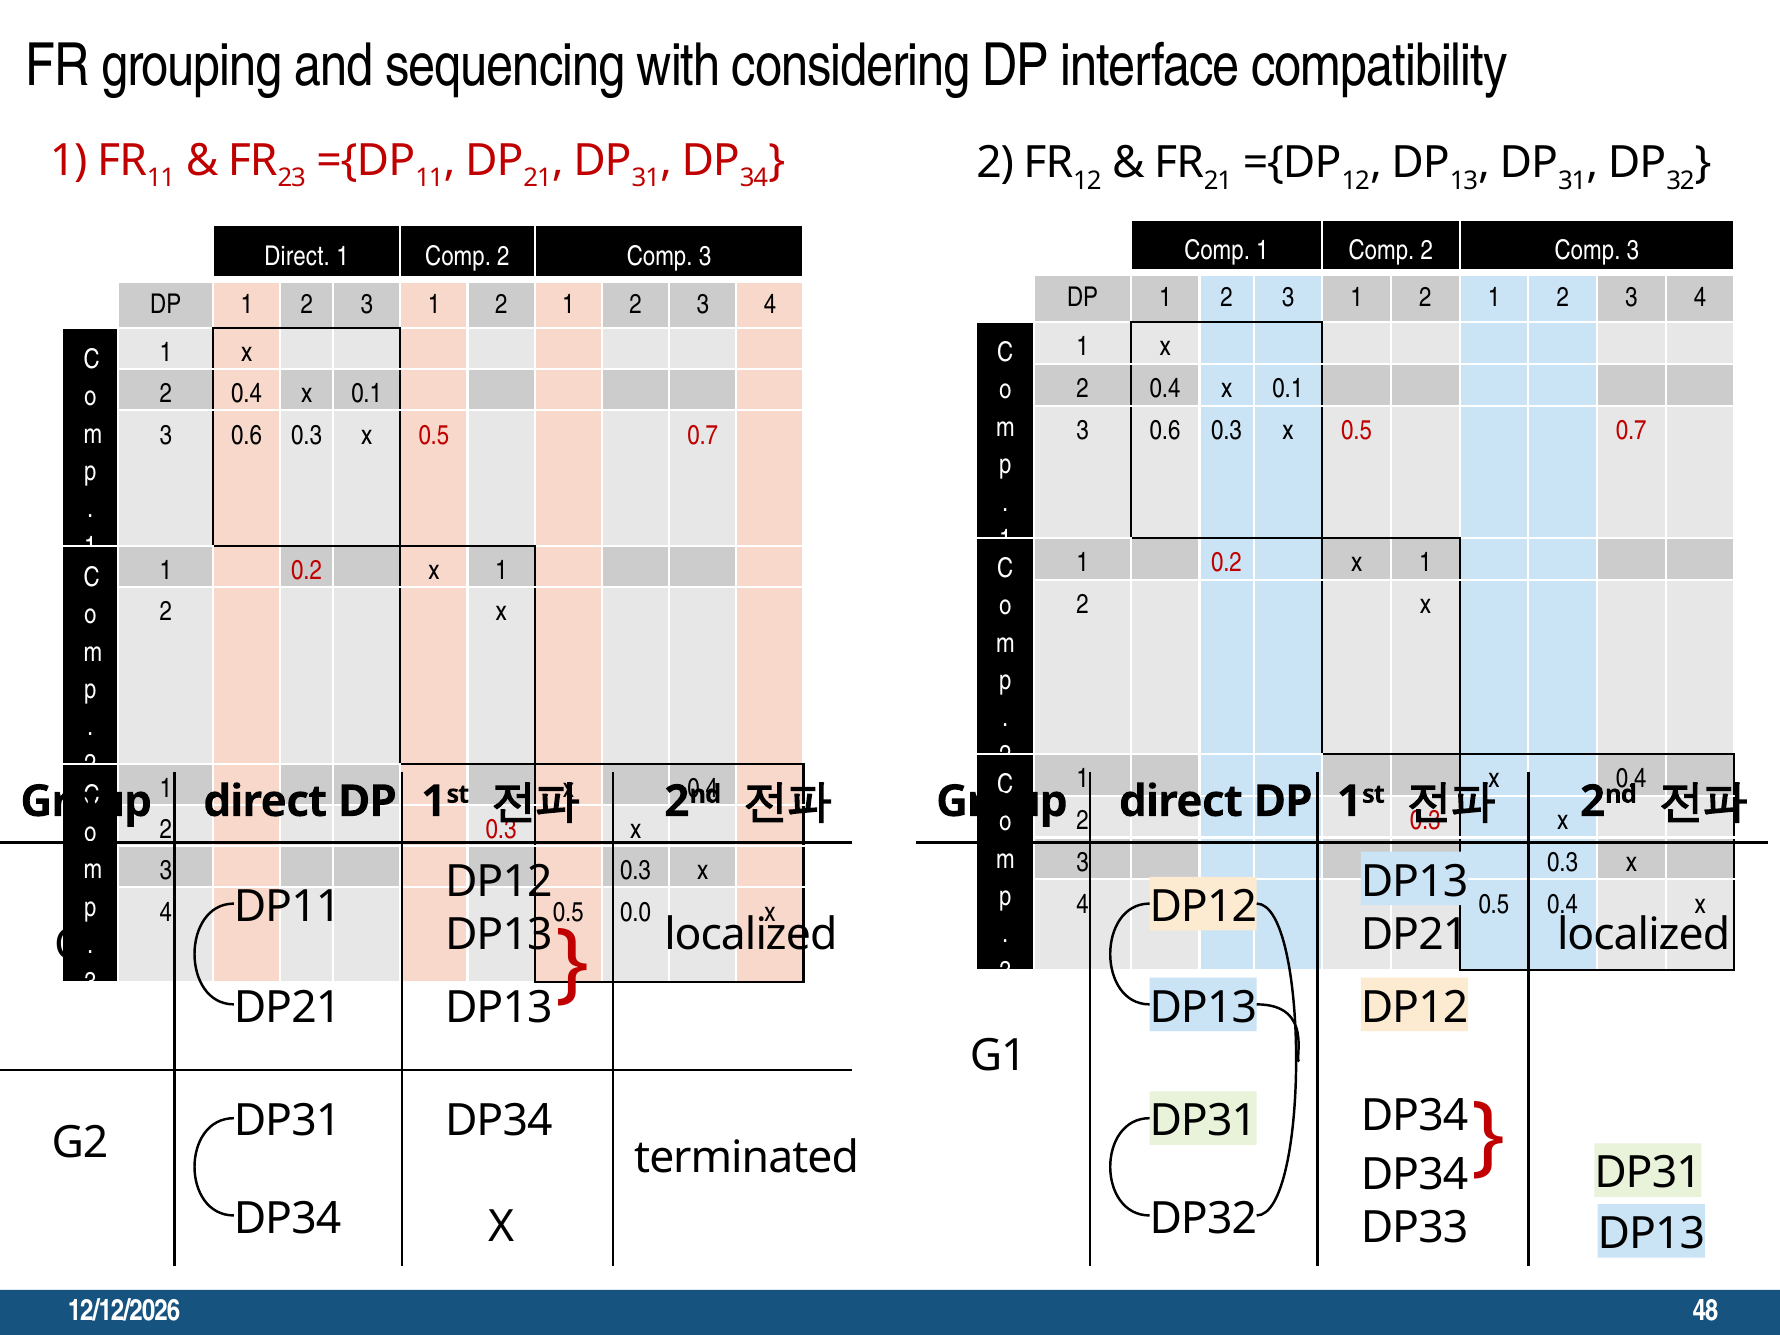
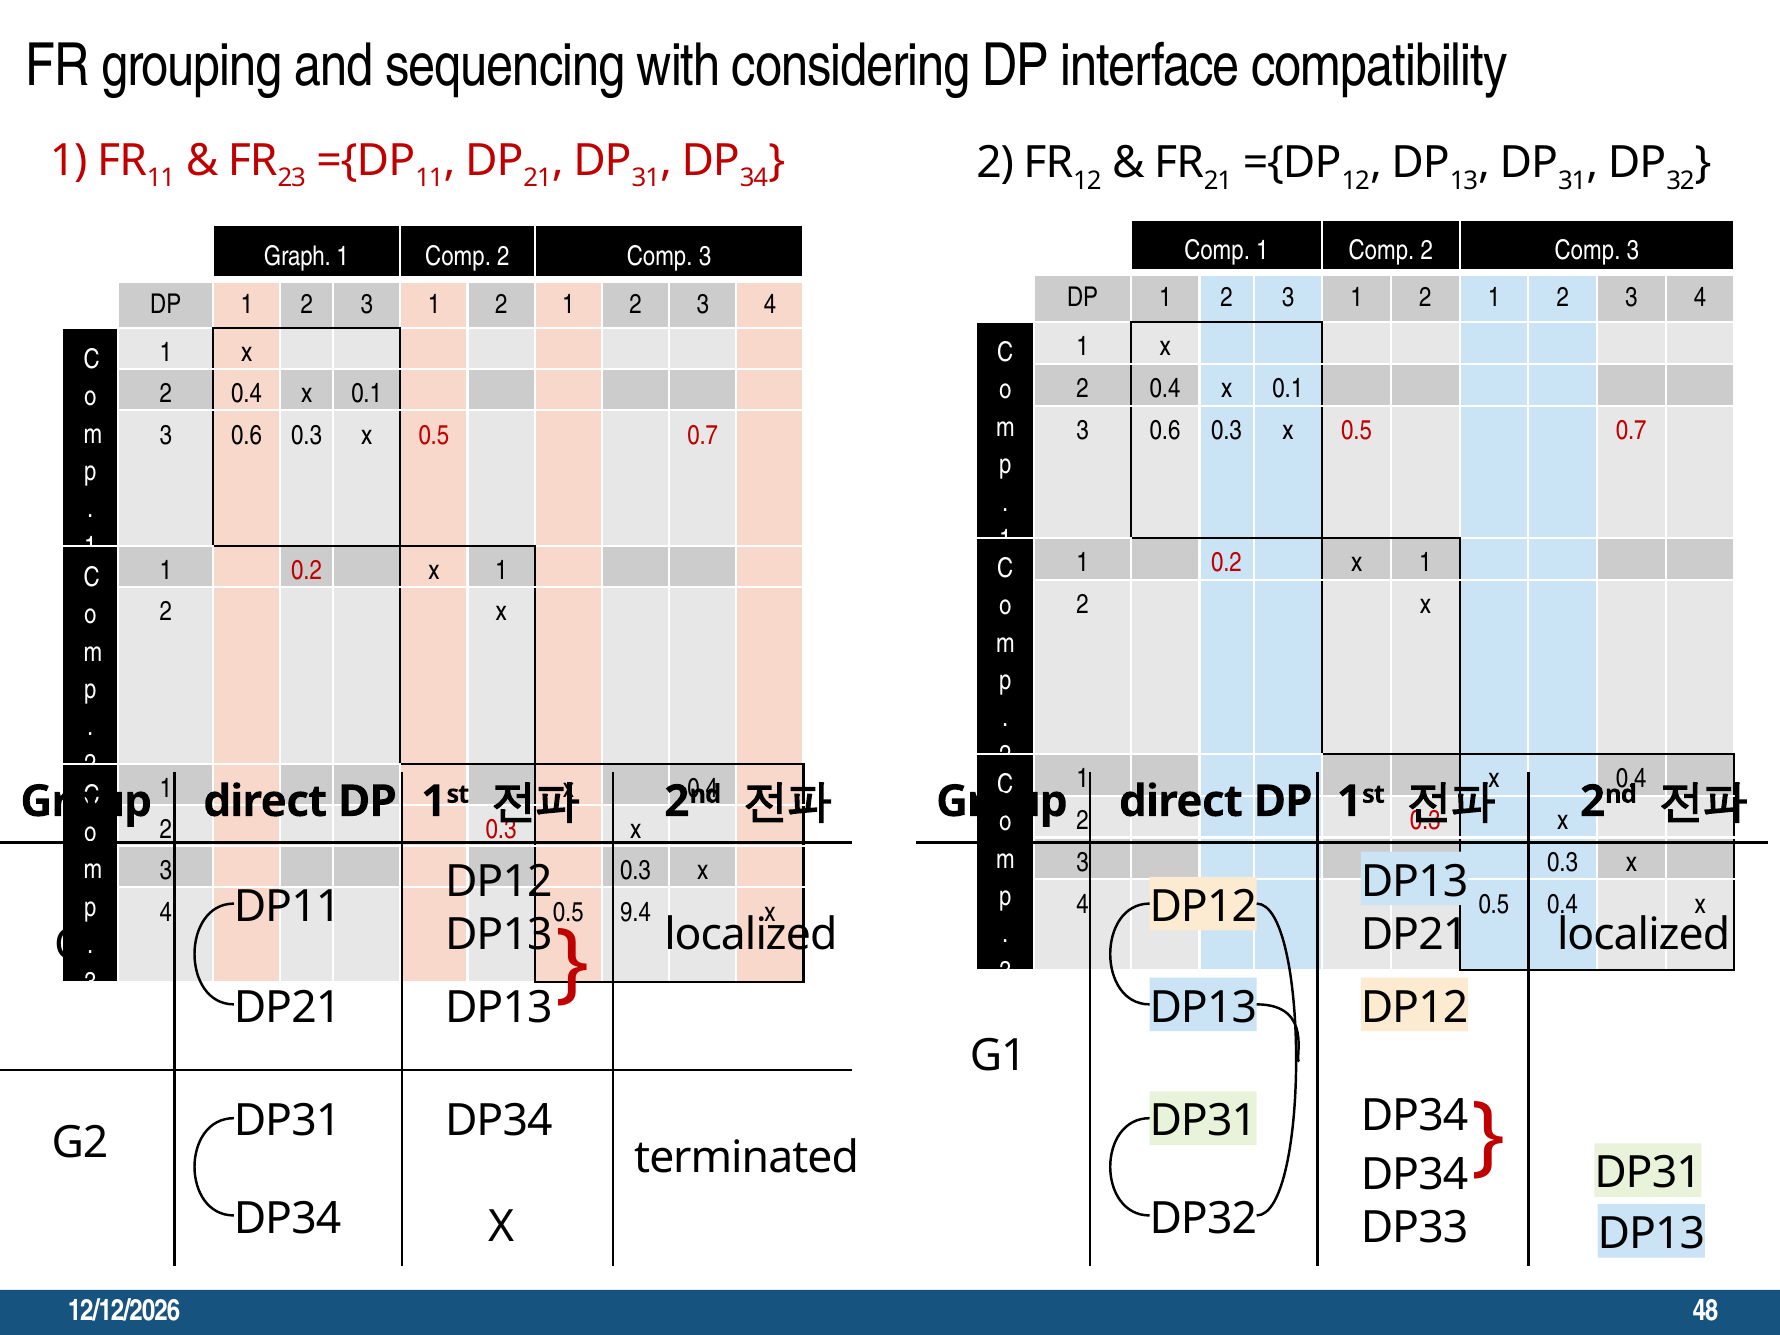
Direct at (297, 257): Direct -> Graph
0.0: 0.0 -> 9.4
